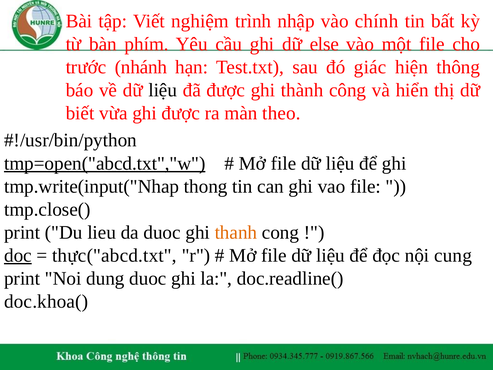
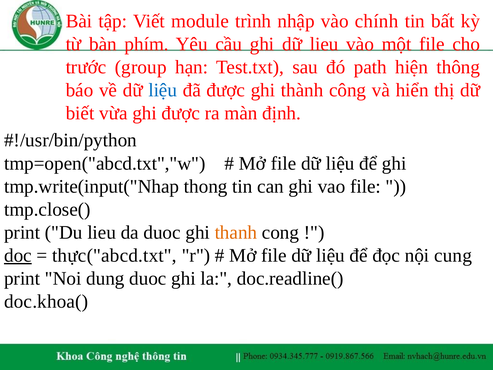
nghiệm: nghiệm -> module
dữ else: else -> lieu
nhánh: nhánh -> group
giác: giác -> path
liệu at (163, 90) colour: black -> blue
theo: theo -> định
tmp=open("abcd.txt","w underline: present -> none
